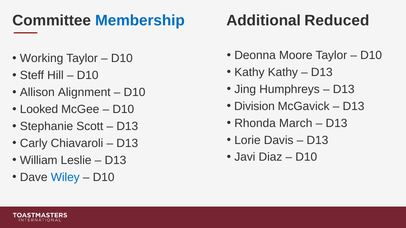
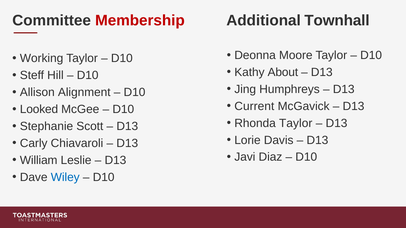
Membership colour: blue -> red
Reduced: Reduced -> Townhall
Kathy Kathy: Kathy -> About
Division: Division -> Current
Rhonda March: March -> Taylor
